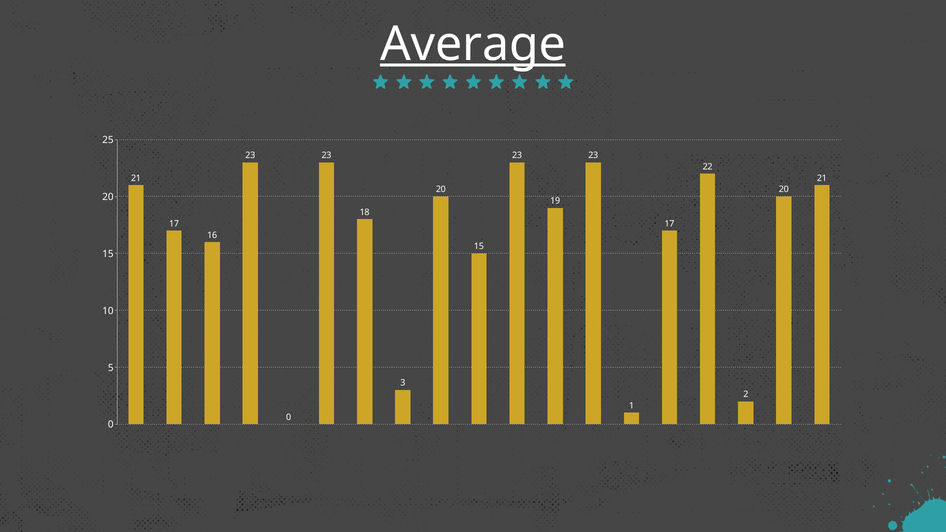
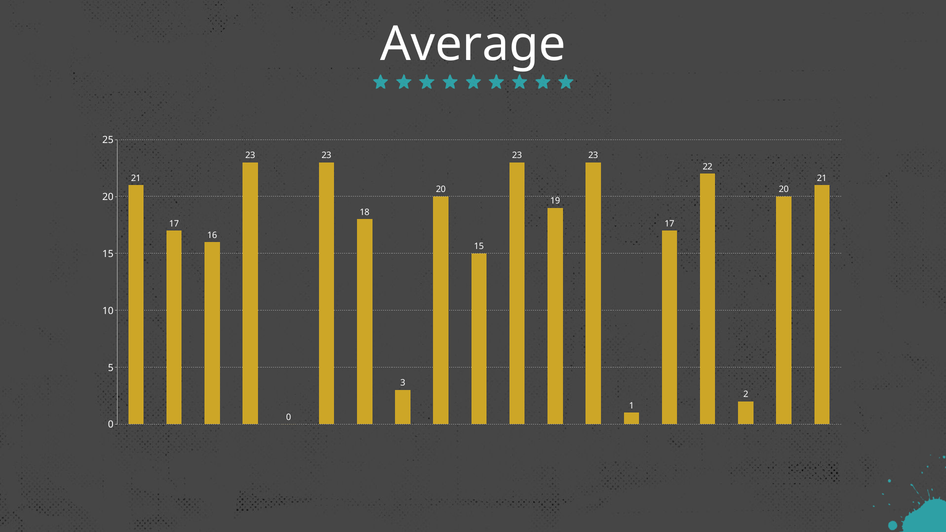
Average underline: present -> none
